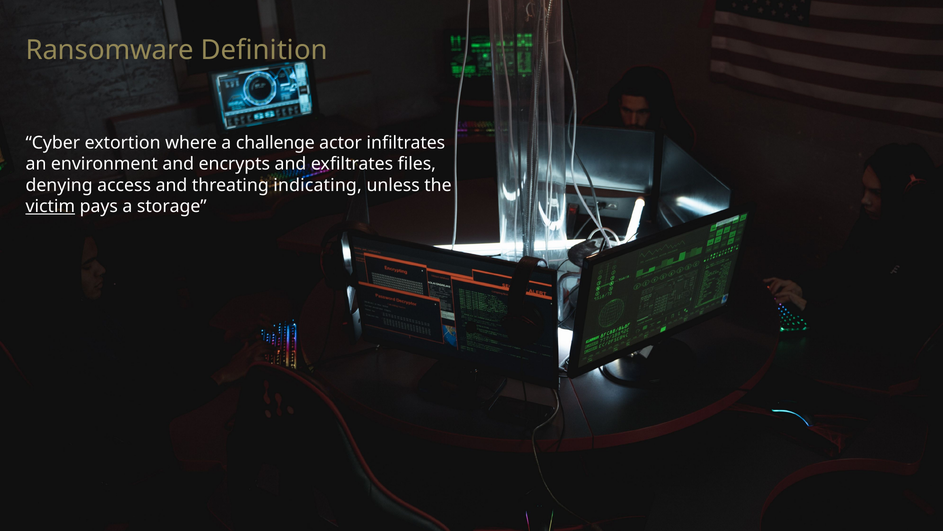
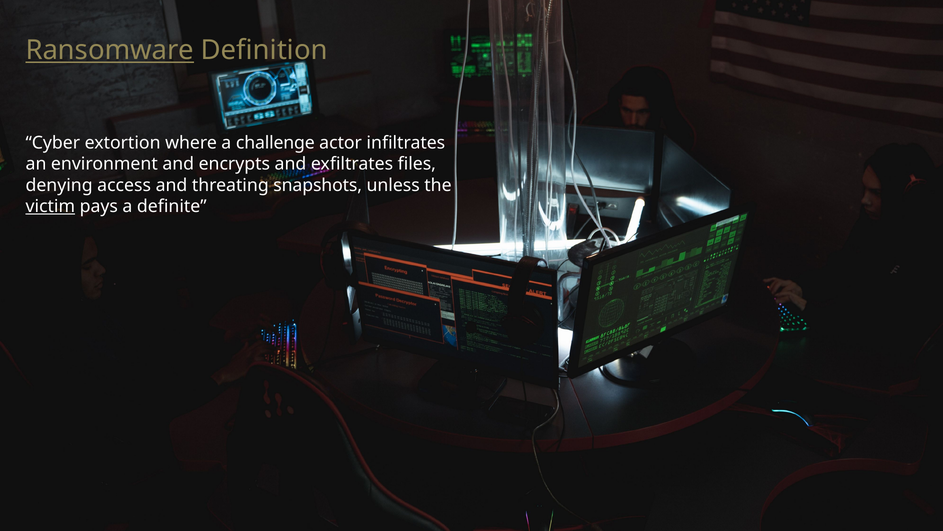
Ransomware underline: none -> present
indicating: indicating -> snapshots
storage: storage -> definite
